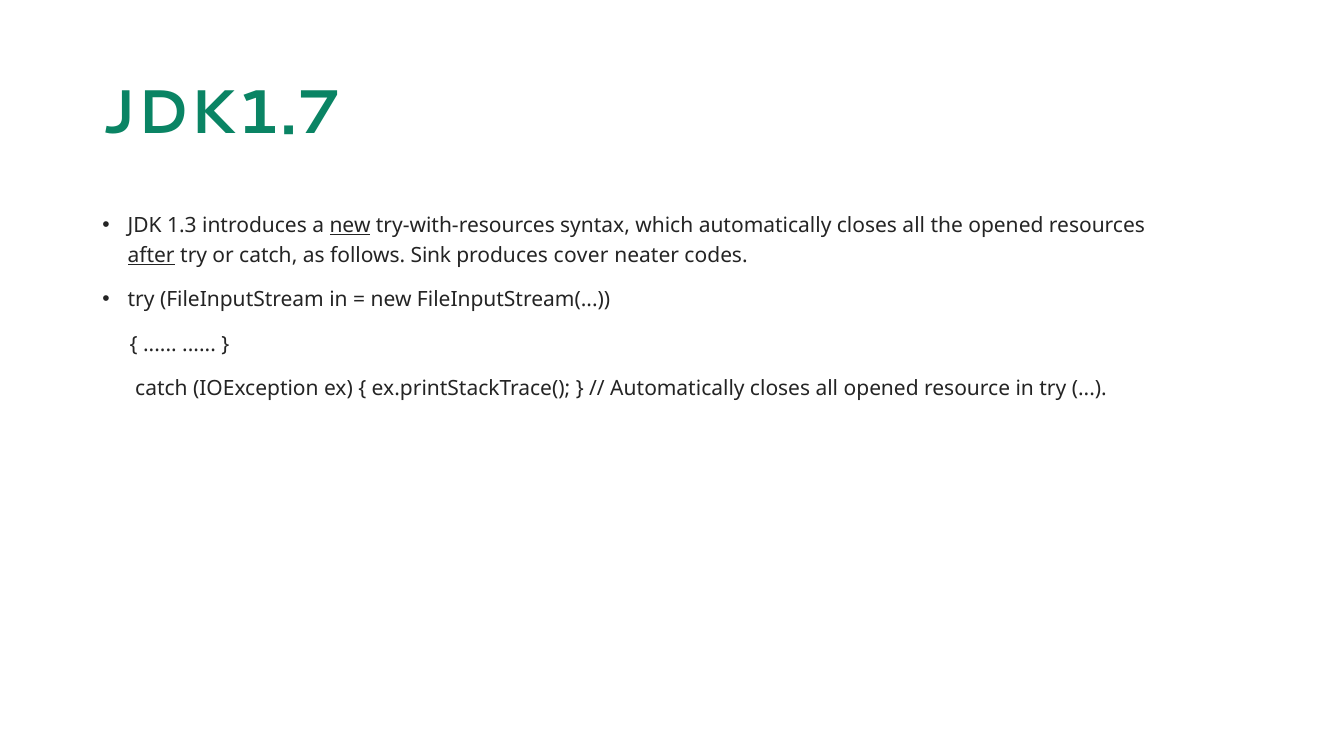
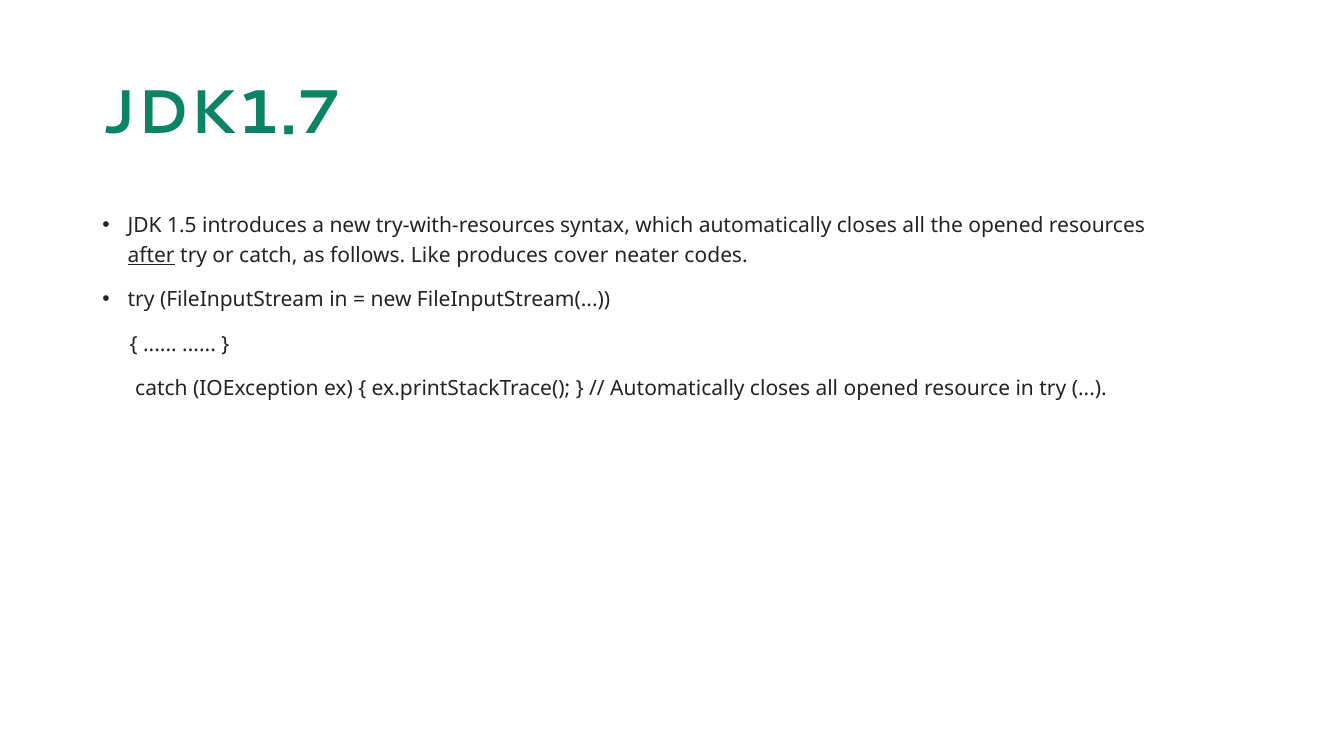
1.3: 1.3 -> 1.5
new at (350, 225) underline: present -> none
Sink: Sink -> Like
